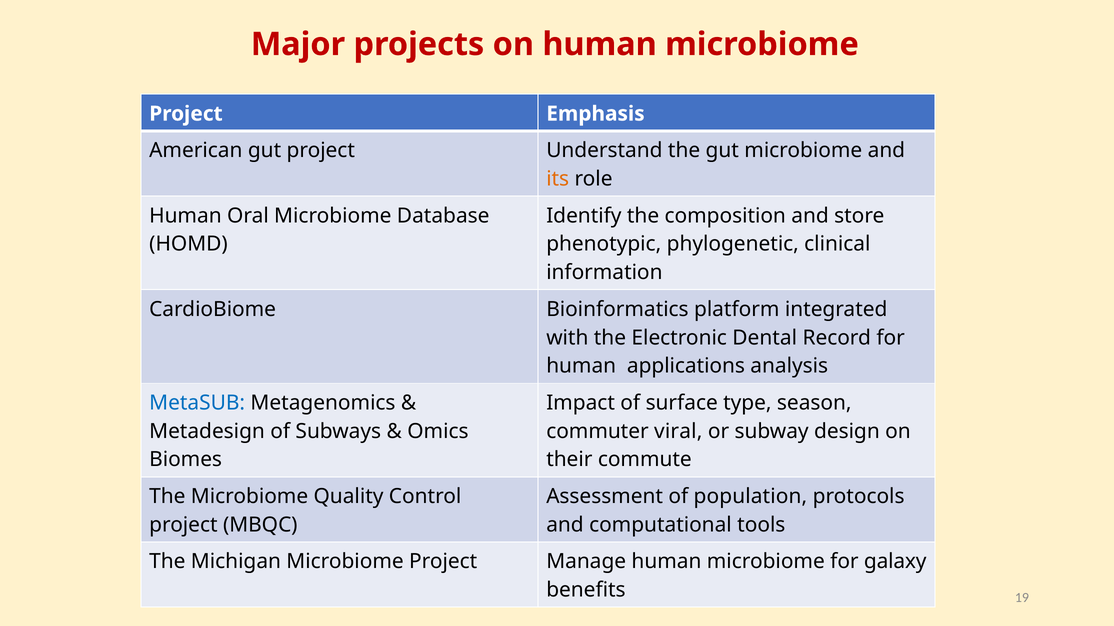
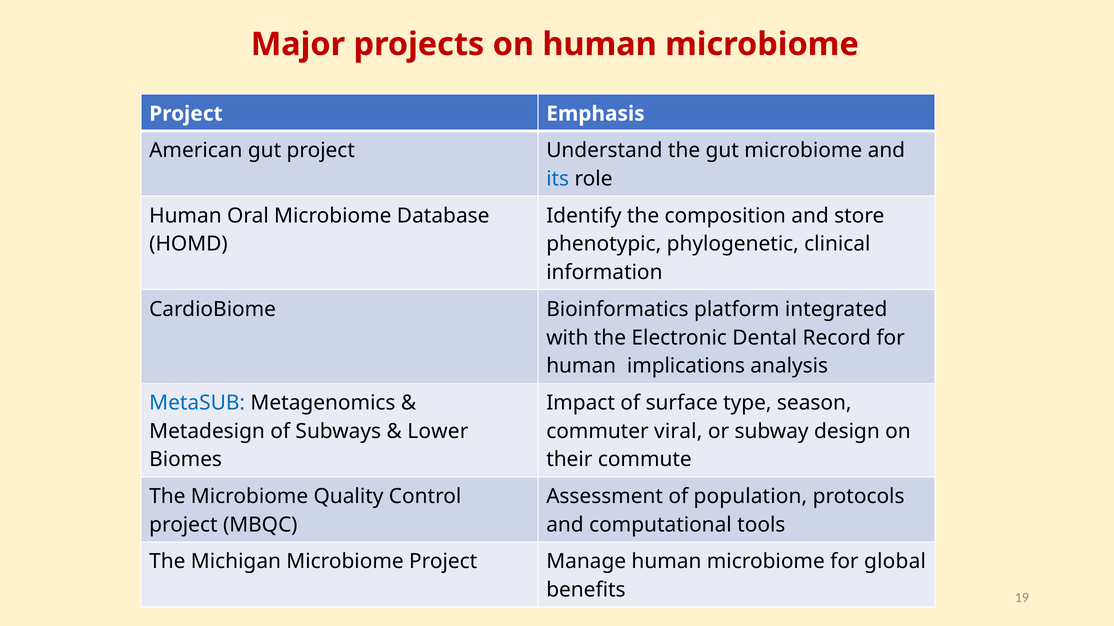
its colour: orange -> blue
applications: applications -> implications
Omics: Omics -> Lower
galaxy: galaxy -> global
